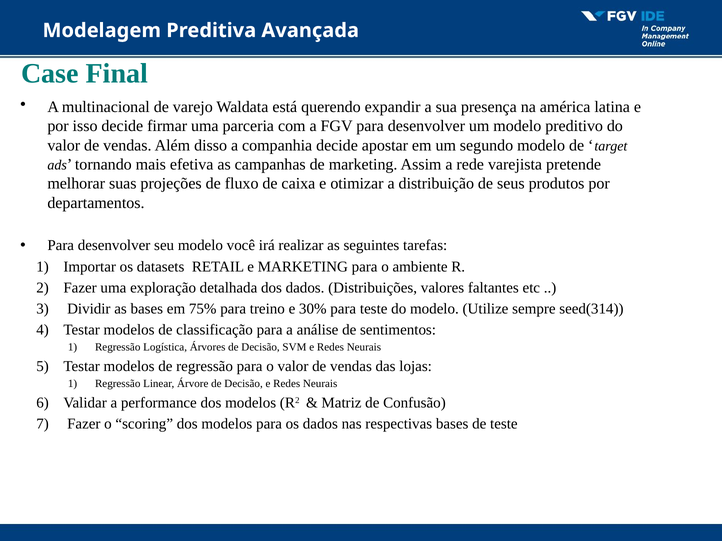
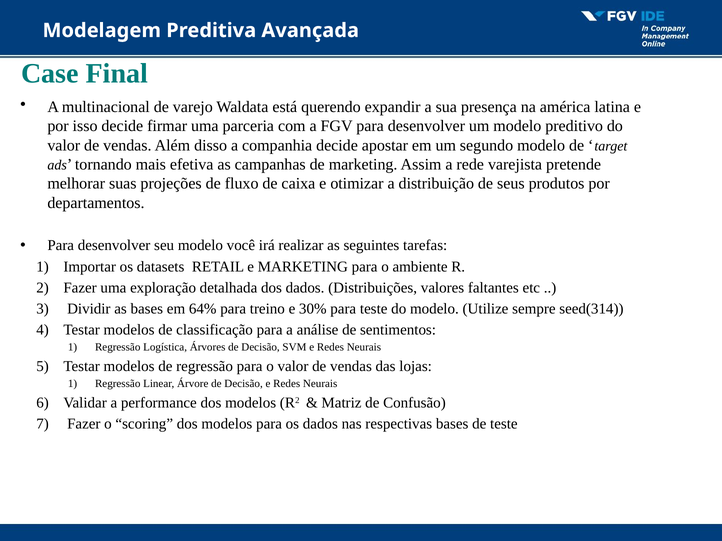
75%: 75% -> 64%
